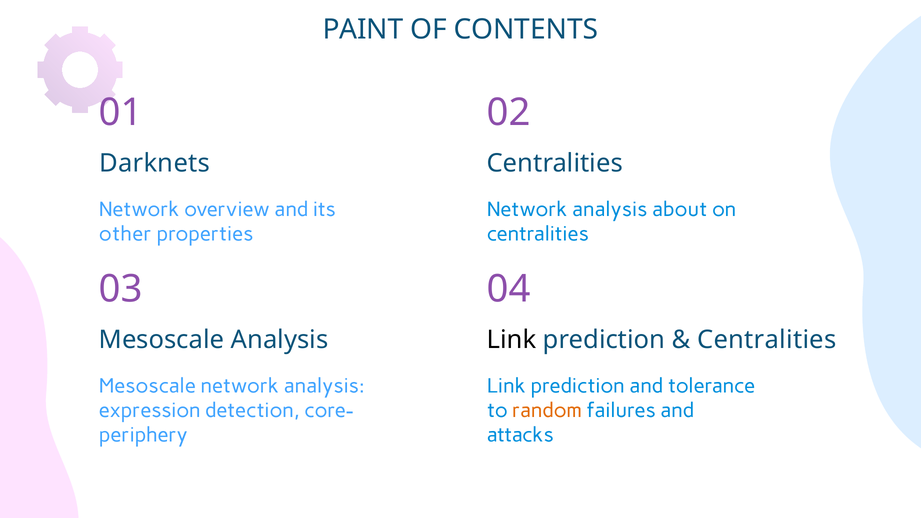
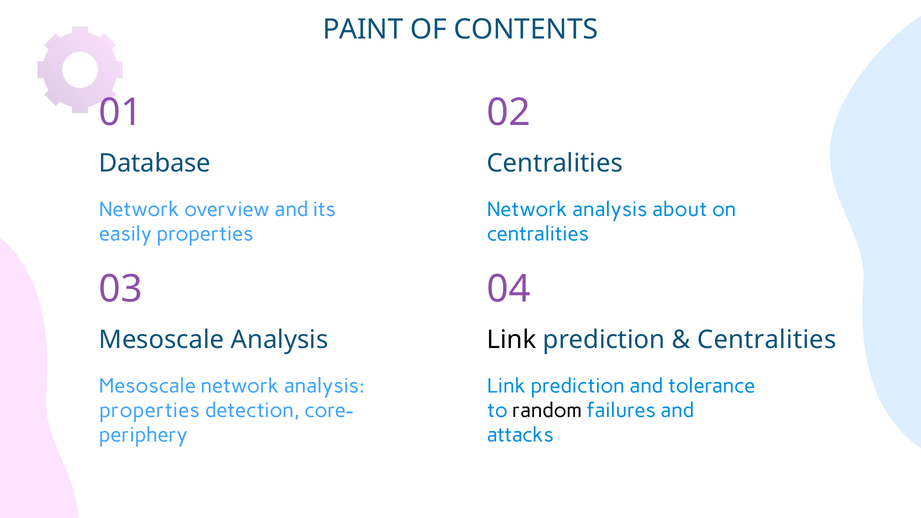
Darknets: Darknets -> Database
other: other -> easily
expression at (150, 411): expression -> properties
random colour: orange -> black
